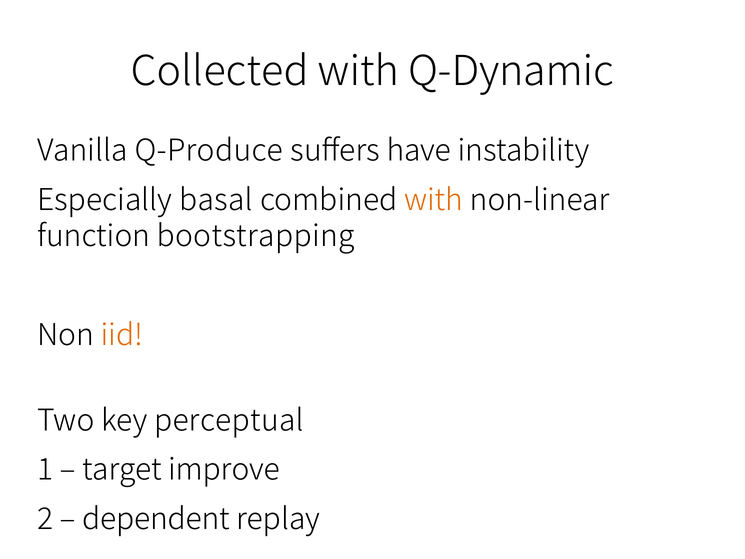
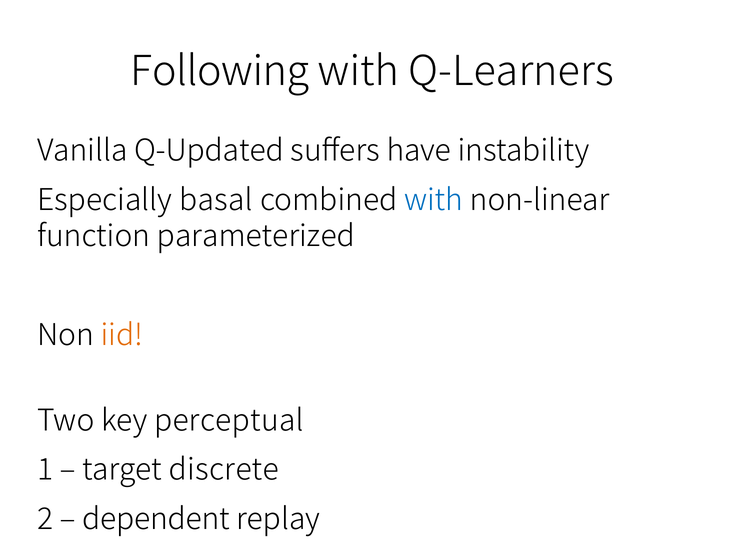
Collected: Collected -> Following
Q-Dynamic: Q-Dynamic -> Q-Learners
Q-Produce: Q-Produce -> Q-Updated
with at (434, 200) colour: orange -> blue
bootstrapping: bootstrapping -> parameterized
improve: improve -> discrete
